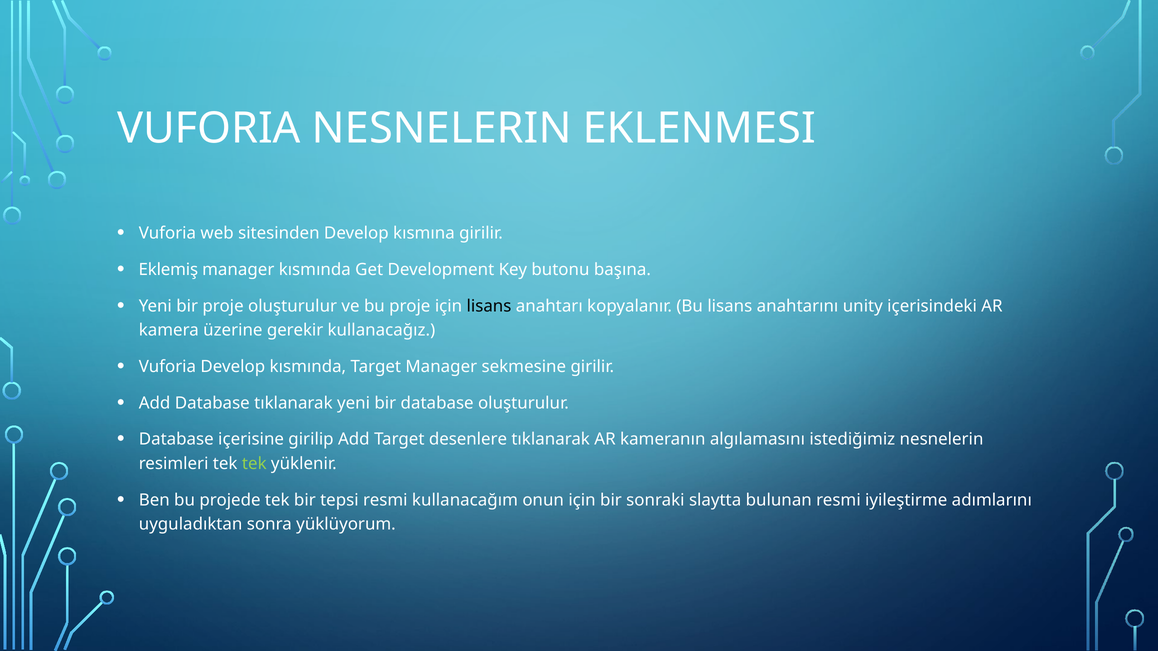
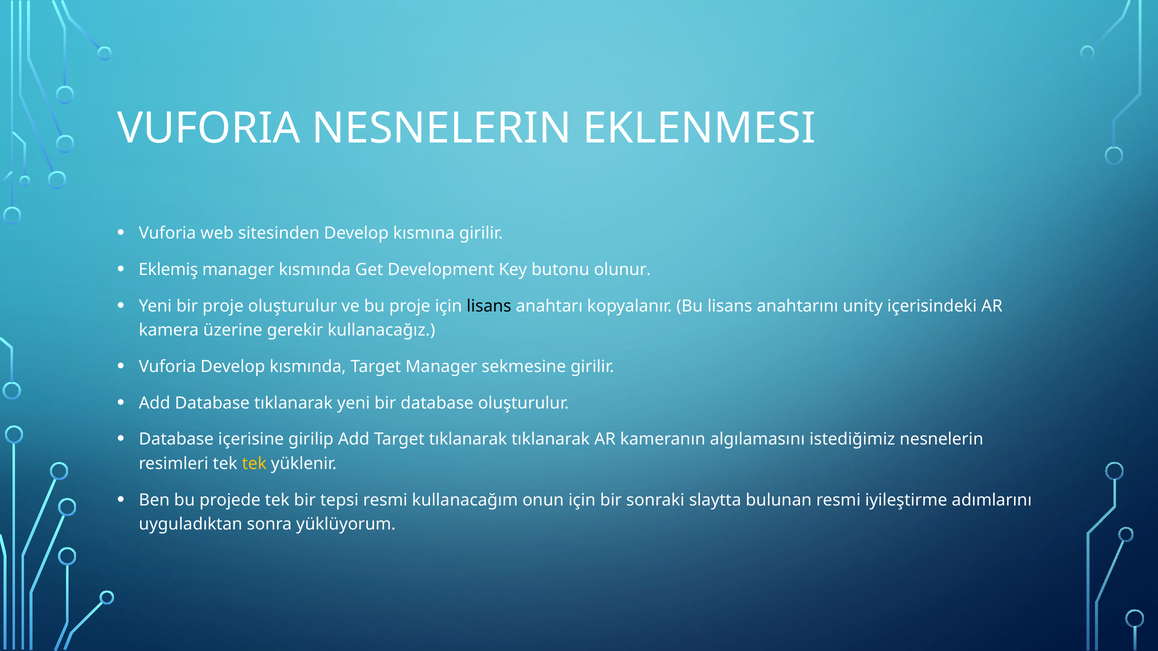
başına: başına -> olunur
Target desenlere: desenlere -> tıklanarak
tek at (254, 464) colour: light green -> yellow
